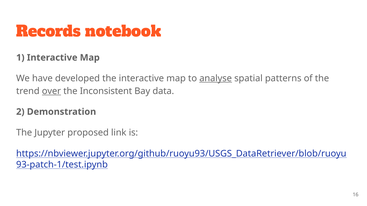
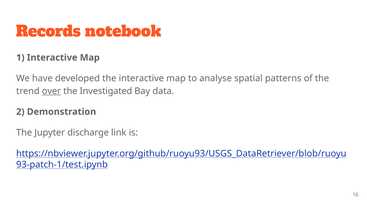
analyse underline: present -> none
Inconsistent: Inconsistent -> Investigated
proposed: proposed -> discharge
